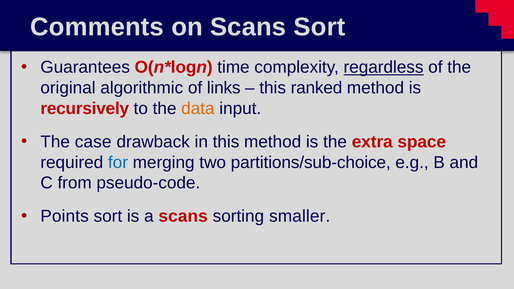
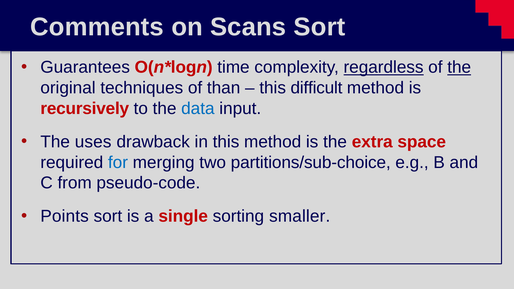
the at (459, 67) underline: none -> present
algorithmic: algorithmic -> techniques
links: links -> than
ranked: ranked -> difficult
data colour: orange -> blue
case: case -> uses
a scans: scans -> single
